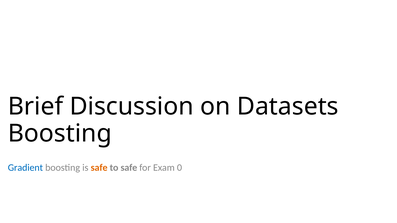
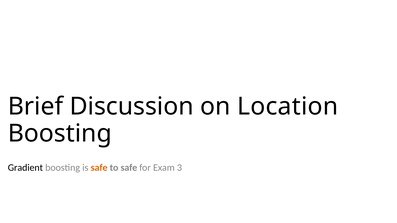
Datasets: Datasets -> Location
Gradient colour: blue -> black
0: 0 -> 3
